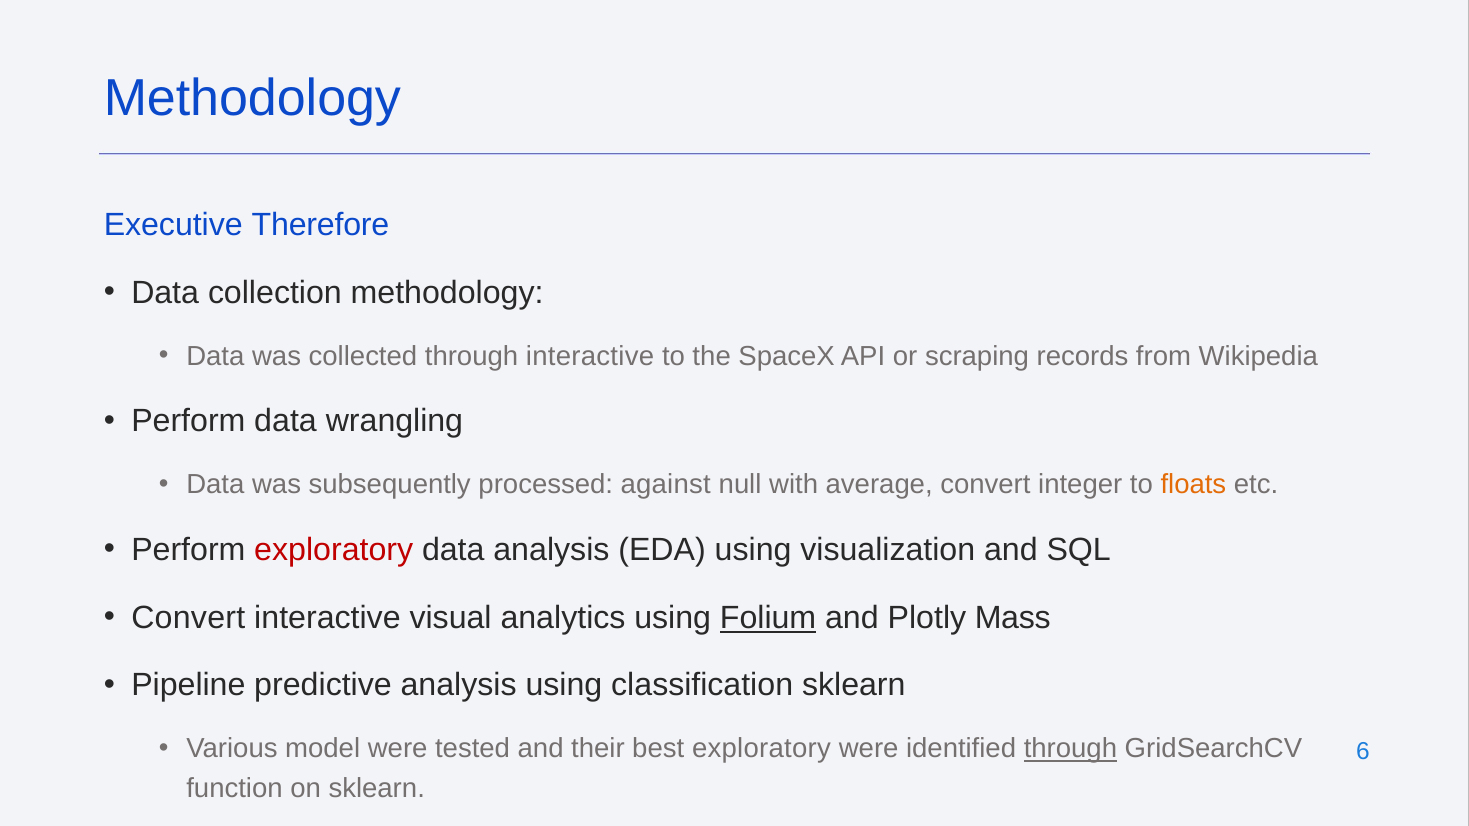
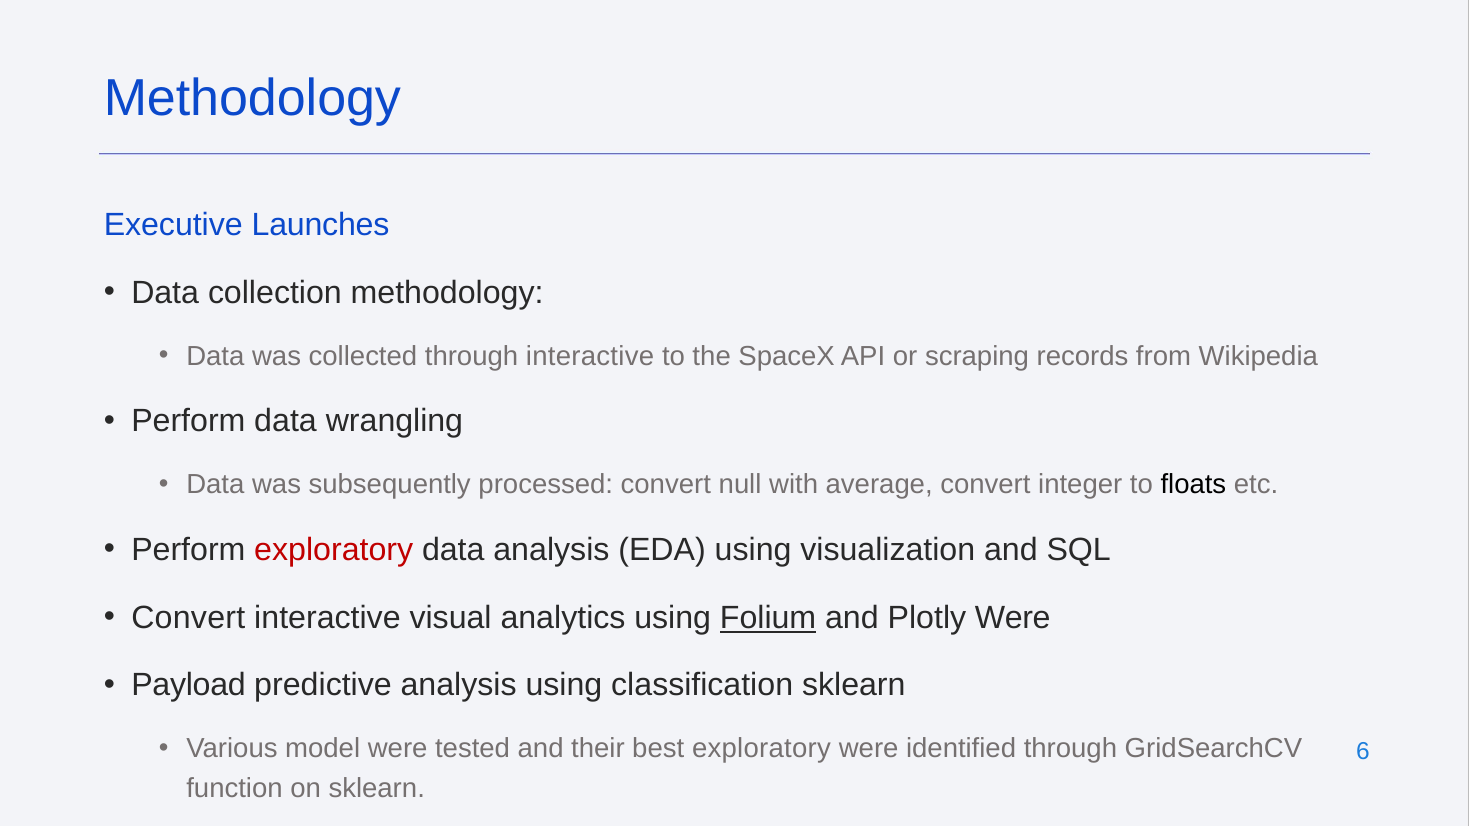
Therefore: Therefore -> Launches
processed against: against -> convert
floats colour: orange -> black
Plotly Mass: Mass -> Were
Pipeline: Pipeline -> Payload
through at (1070, 749) underline: present -> none
